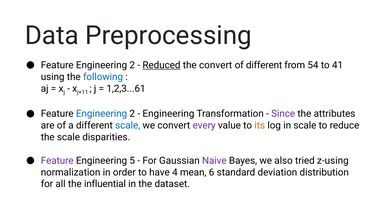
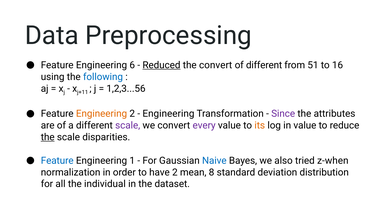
2 at (132, 65): 2 -> 6
54: 54 -> 51
41: 41 -> 16
1,2,3...61: 1,2,3...61 -> 1,2,3...56
Engineering at (102, 114) colour: blue -> orange
scale at (128, 125) colour: blue -> purple
in scale: scale -> value
the at (48, 137) underline: none -> present
Feature at (57, 161) colour: purple -> blue
5: 5 -> 1
Naive colour: purple -> blue
z-using: z-using -> z-when
have 4: 4 -> 2
6: 6 -> 8
influential: influential -> individual
